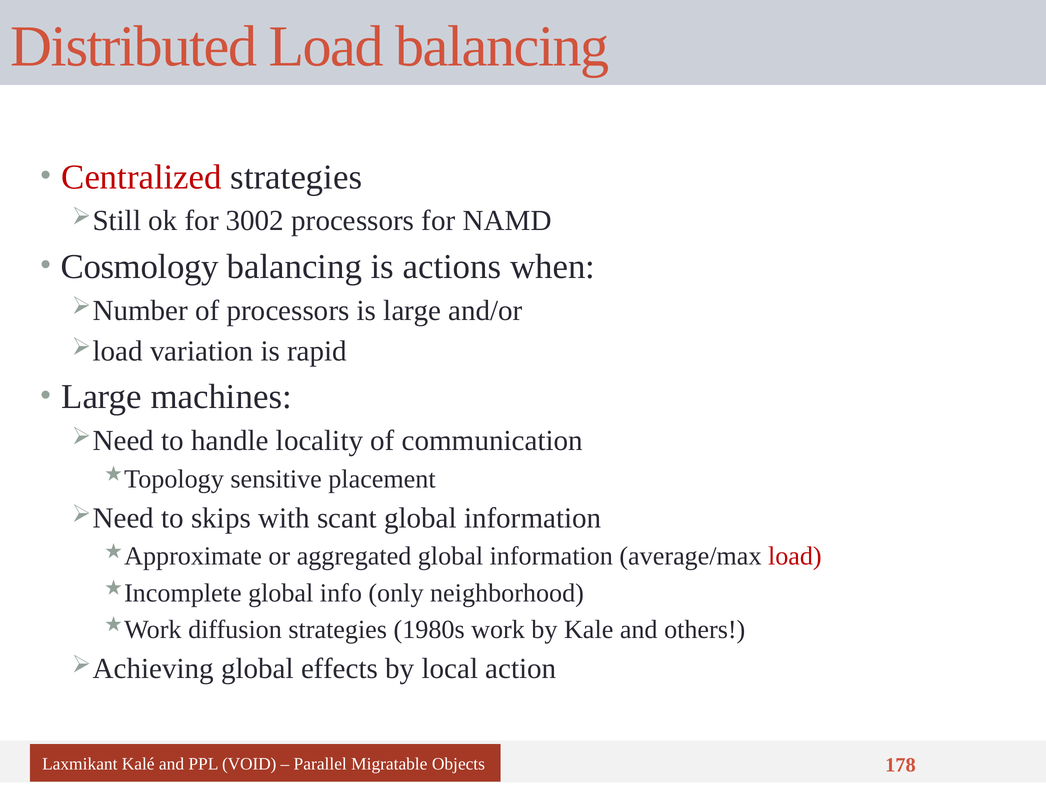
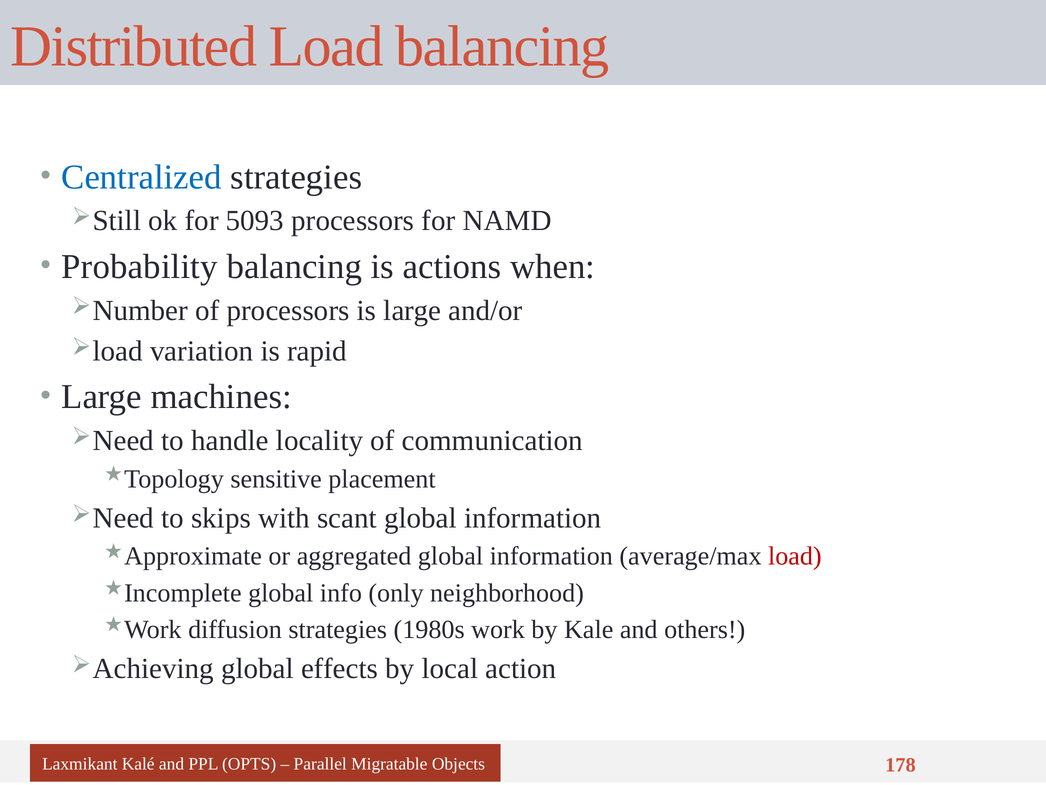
Centralized colour: red -> blue
3002: 3002 -> 5093
Cosmology: Cosmology -> Probability
VOID: VOID -> OPTS
